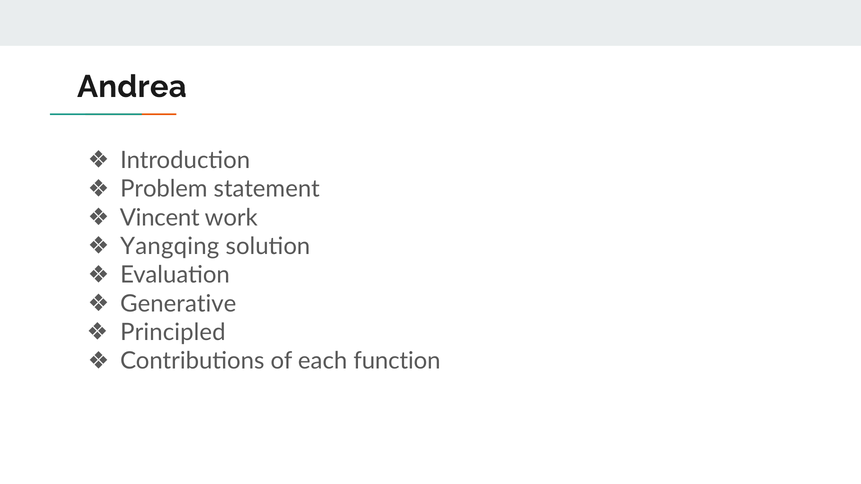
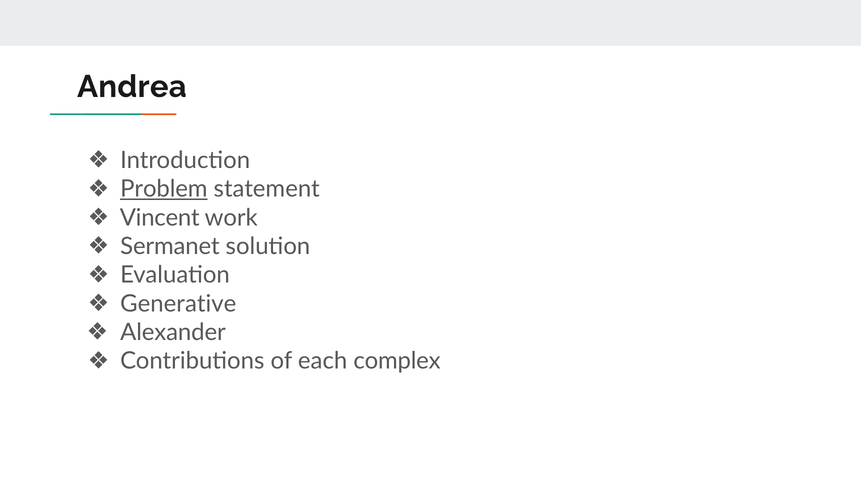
Problem underline: none -> present
Yangqing: Yangqing -> Sermanet
Principled: Principled -> Alexander
function: function -> complex
